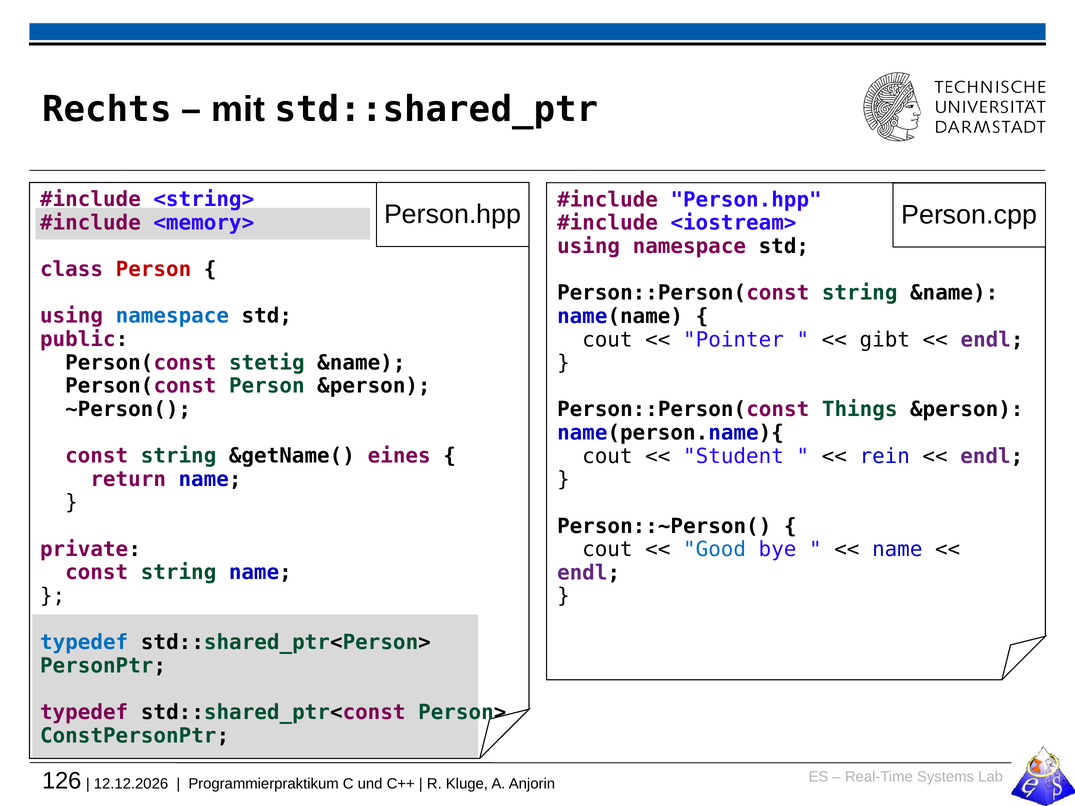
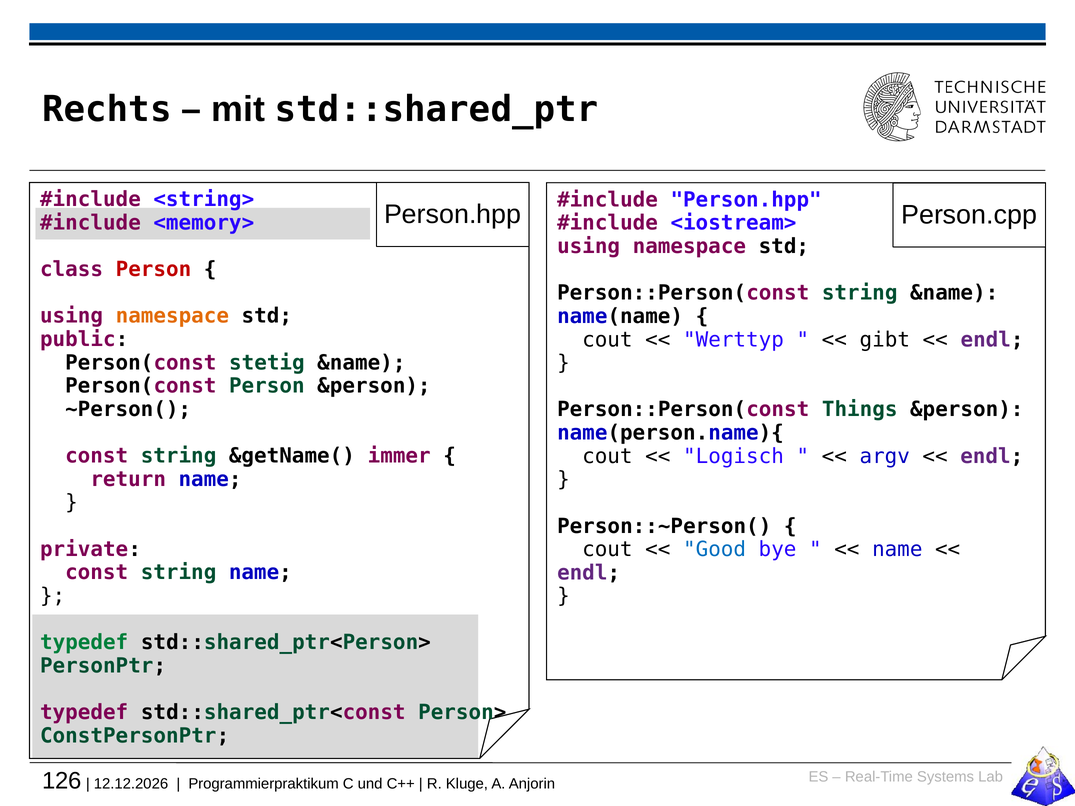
namespace at (172, 316) colour: blue -> orange
Pointer: Pointer -> Werttyp
eines: eines -> immer
Student: Student -> Logisch
rein: rein -> argv
typedef at (84, 643) colour: blue -> green
